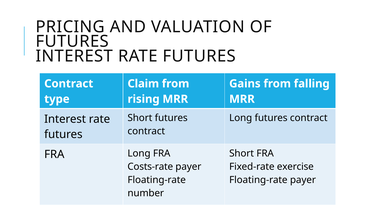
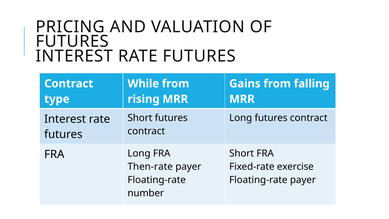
Claim: Claim -> While
Costs-rate: Costs-rate -> Then-rate
